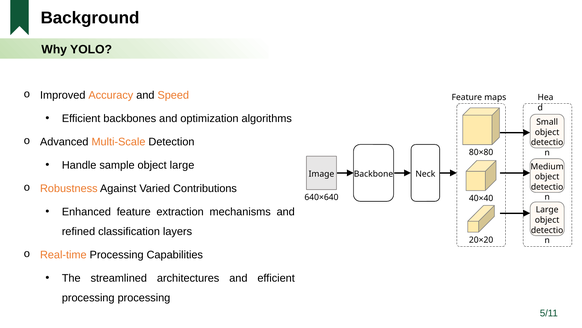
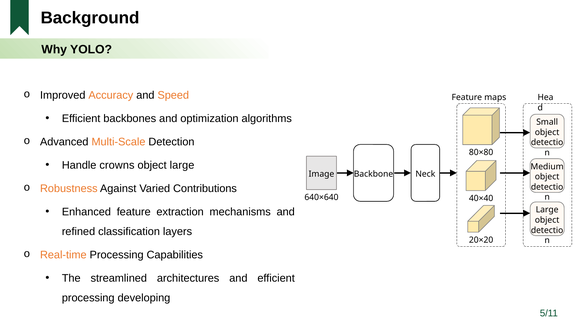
sample: sample -> crowns
processing processing: processing -> developing
